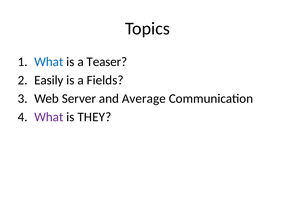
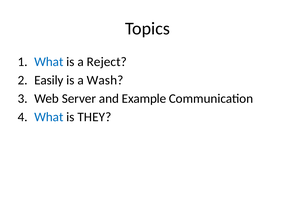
Teaser: Teaser -> Reject
Fields: Fields -> Wash
Average: Average -> Example
What at (49, 117) colour: purple -> blue
